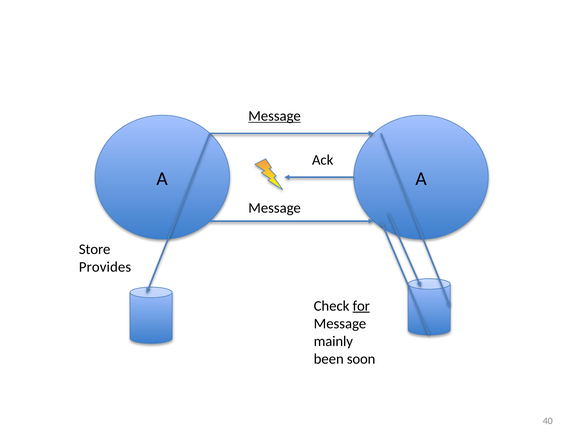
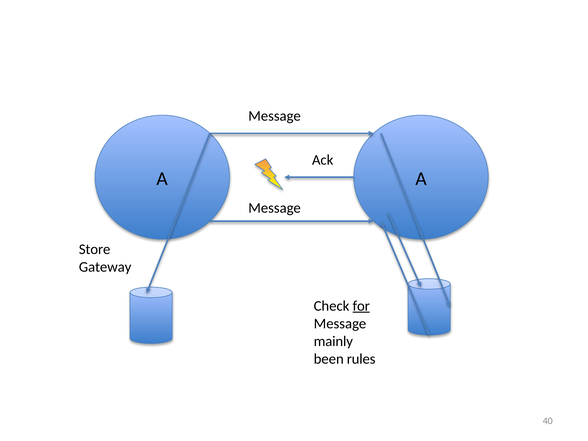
Message at (275, 116) underline: present -> none
Provides: Provides -> Gateway
soon: soon -> rules
